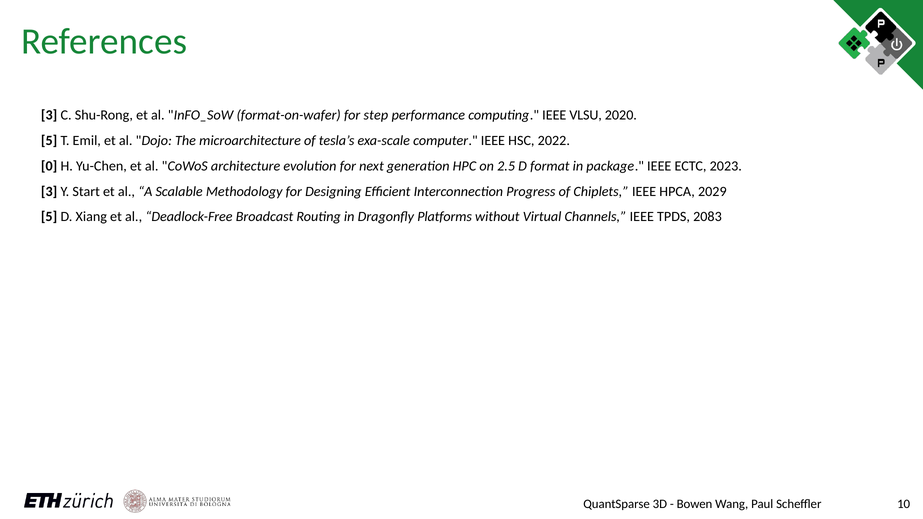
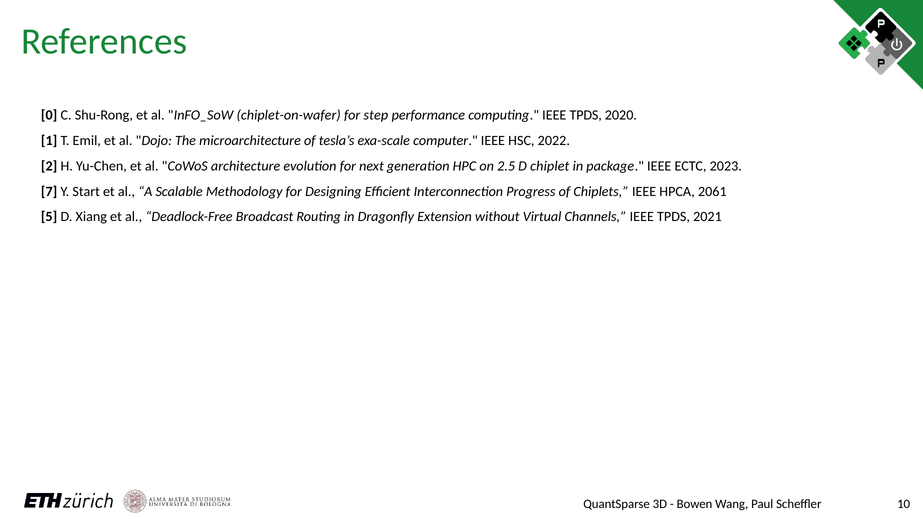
3 at (49, 115): 3 -> 0
format-on-wafer: format-on-wafer -> chiplet-on-wafer
computing IEEE VLSU: VLSU -> TPDS
5 at (49, 141): 5 -> 1
0: 0 -> 2
format: format -> chiplet
3 at (49, 192): 3 -> 7
2029: 2029 -> 2061
Platforms: Platforms -> Extension
2083: 2083 -> 2021
